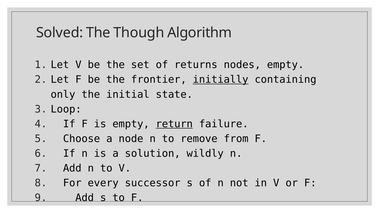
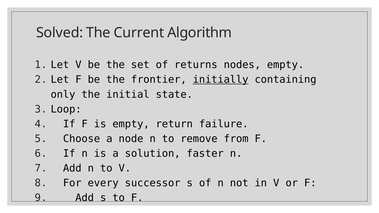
Though: Though -> Current
return underline: present -> none
wildly: wildly -> faster
